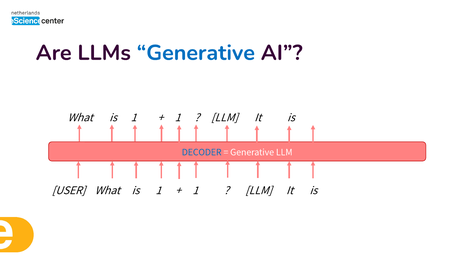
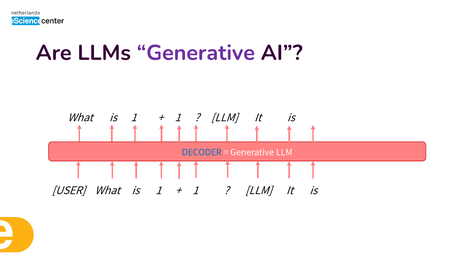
Generative at (196, 53) colour: blue -> purple
